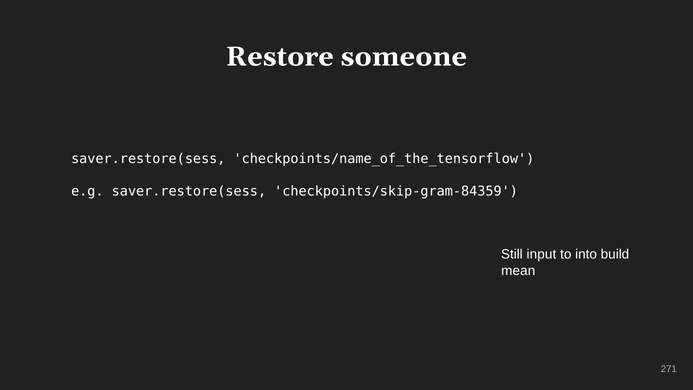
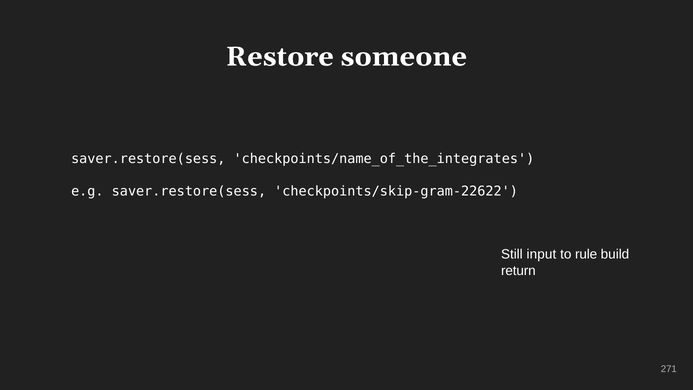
checkpoints/name_of_the_tensorflow: checkpoints/name_of_the_tensorflow -> checkpoints/name_of_the_integrates
checkpoints/skip-gram-84359: checkpoints/skip-gram-84359 -> checkpoints/skip-gram-22622
into: into -> rule
mean: mean -> return
